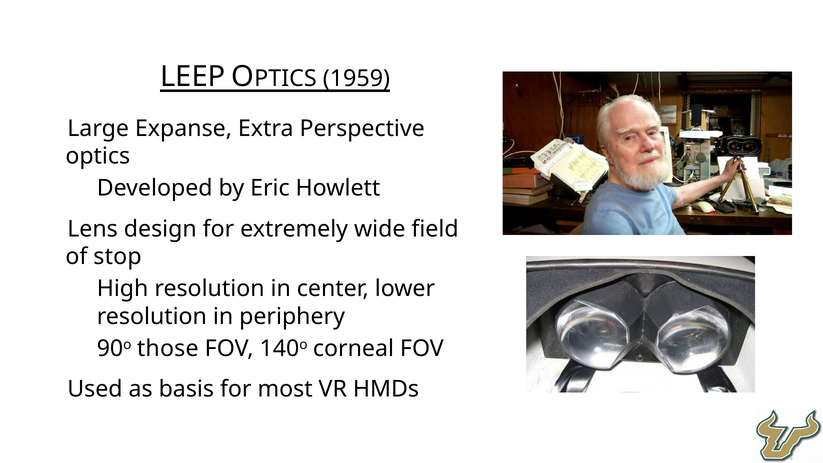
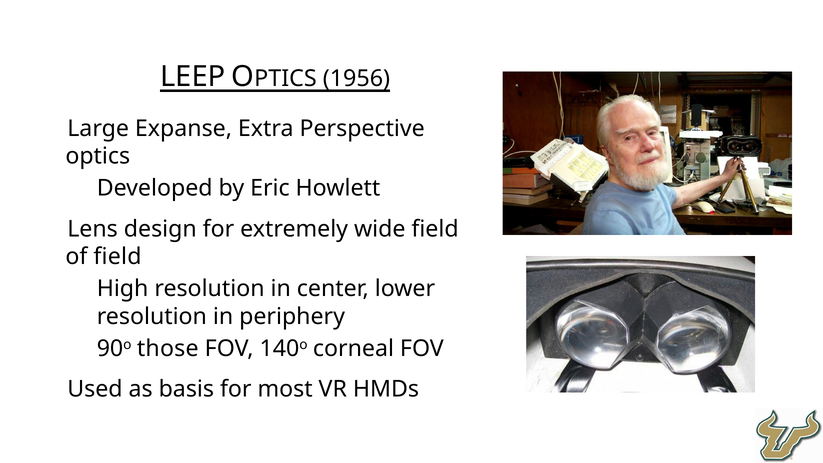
1959: 1959 -> 1956
of stop: stop -> field
